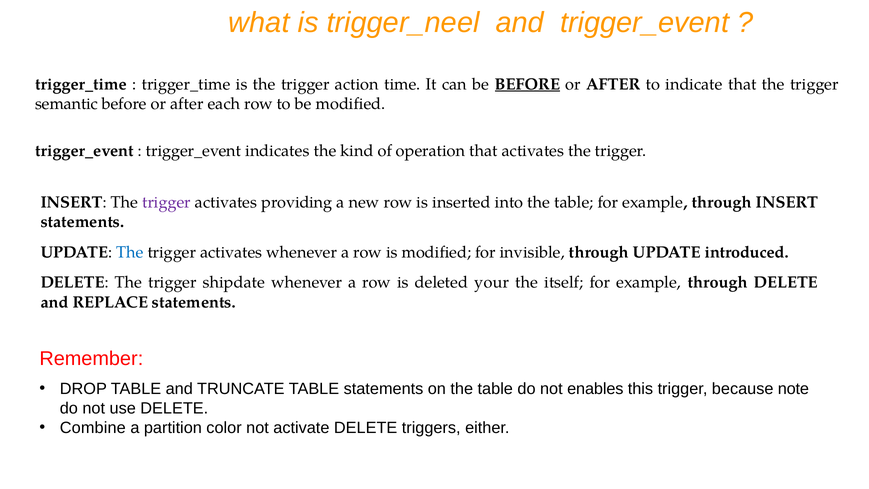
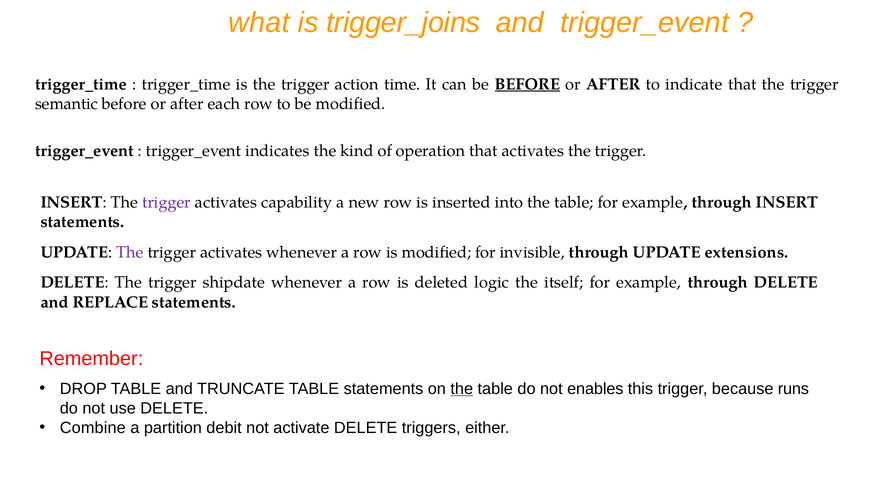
trigger_neel: trigger_neel -> trigger_joins
providing: providing -> capability
The at (130, 252) colour: blue -> purple
introduced: introduced -> extensions
your: your -> logic
the at (462, 389) underline: none -> present
note: note -> runs
color: color -> debit
